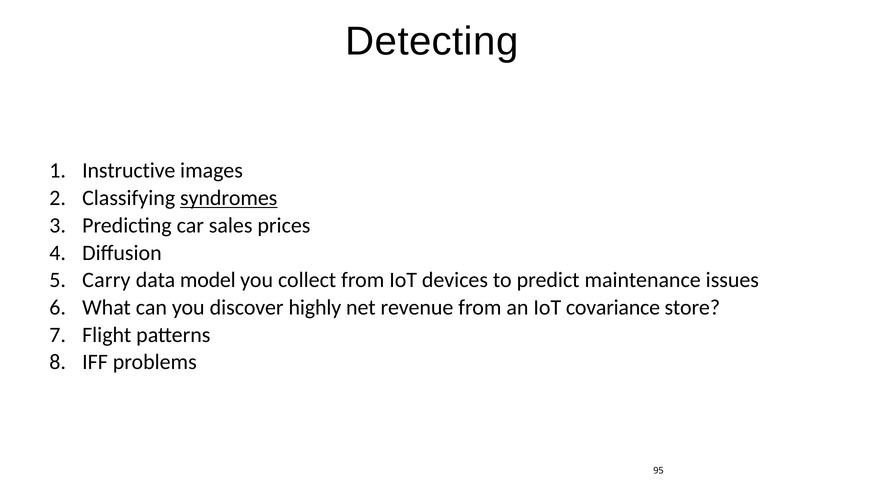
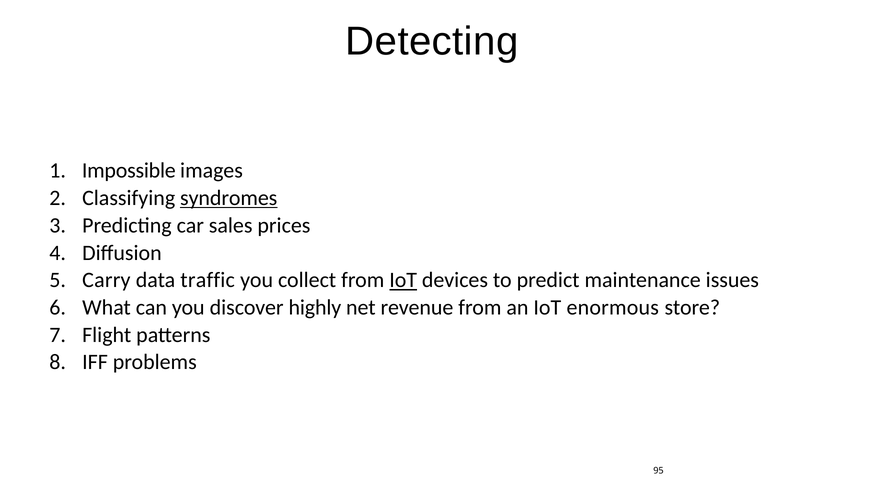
Instructive: Instructive -> Impossible
model: model -> traffic
IoT at (403, 280) underline: none -> present
covariance: covariance -> enormous
